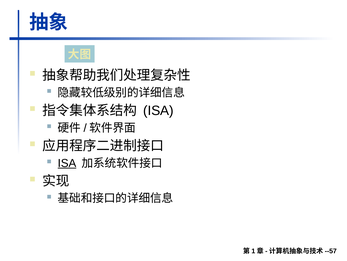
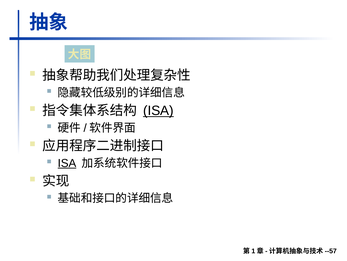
ISA at (158, 110) underline: none -> present
